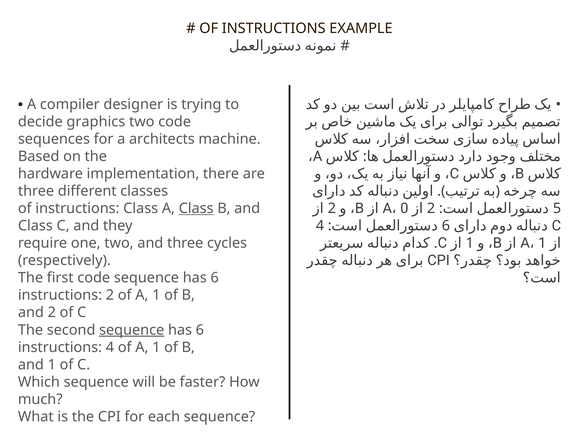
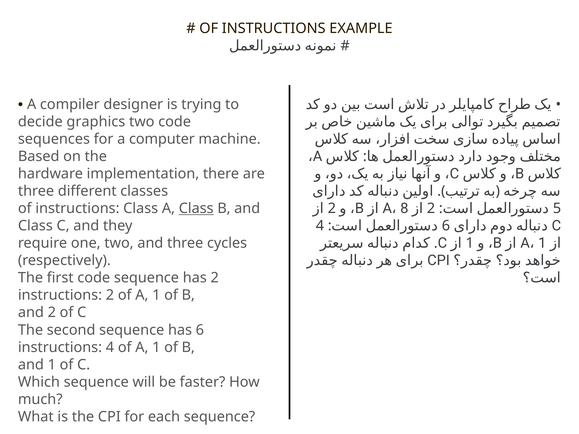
architects: architects -> computer
0: 0 -> 8
code sequence has 6: 6 -> 2
sequence at (132, 330) underline: present -> none
